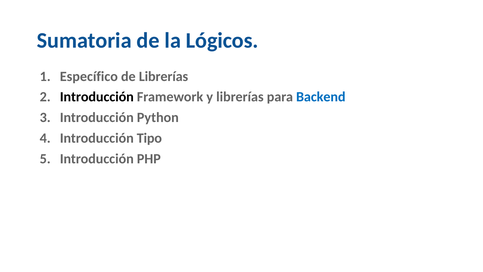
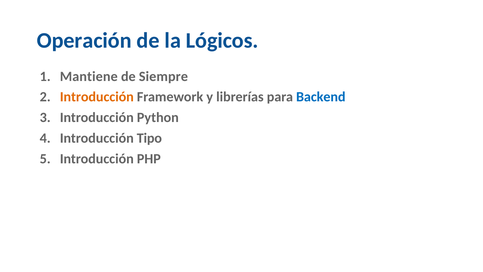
Sumatoria: Sumatoria -> Operación
Específico: Específico -> Mantiene
de Librerías: Librerías -> Siempre
Introducción at (97, 97) colour: black -> orange
